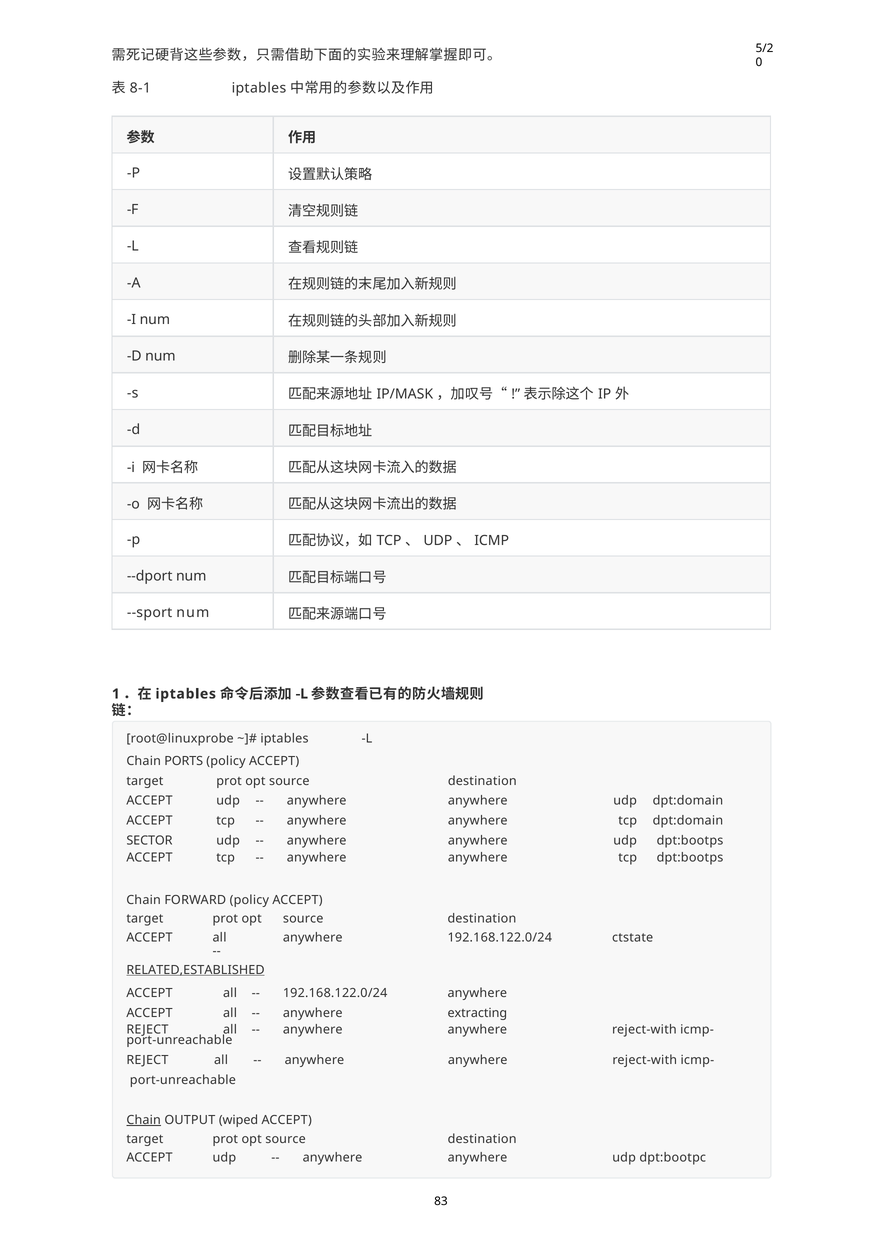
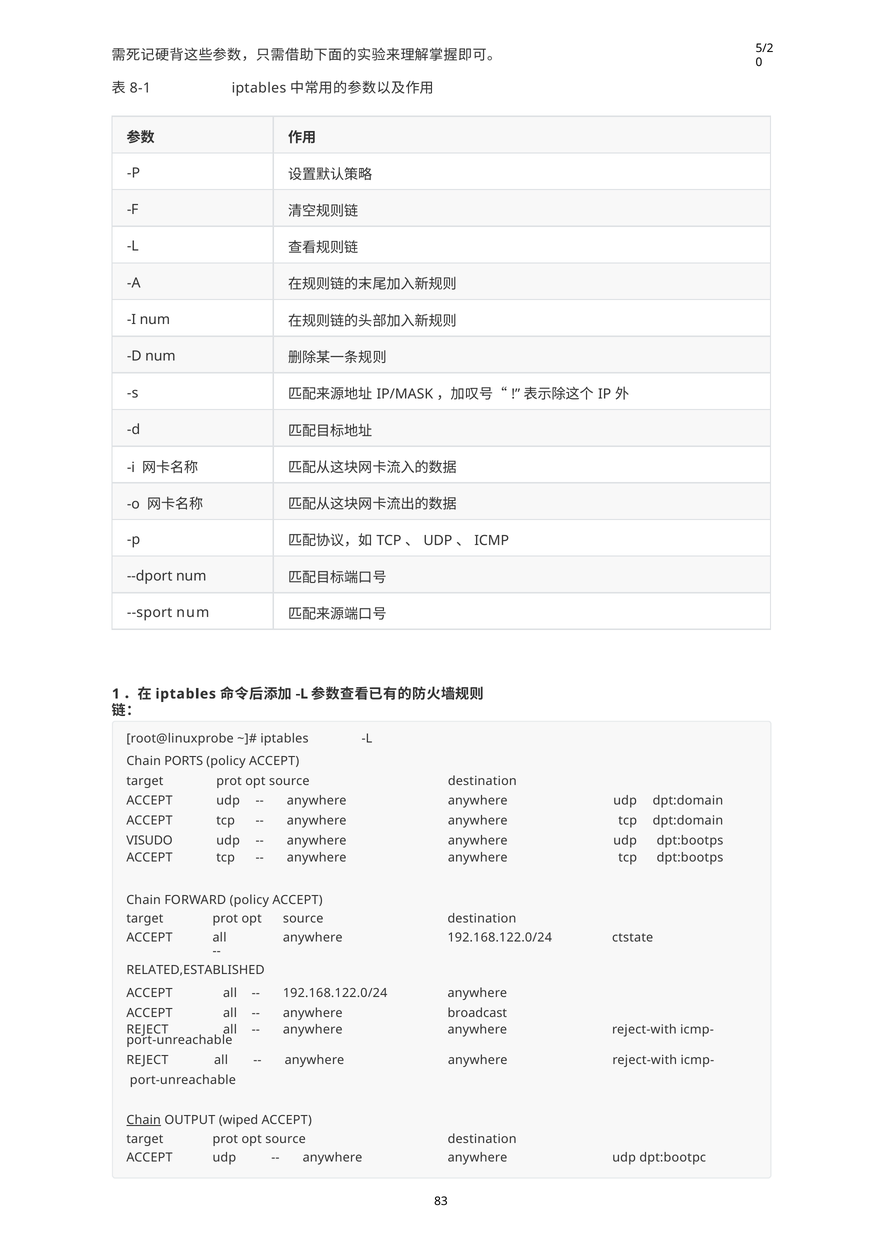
SECTOR: SECTOR -> VISUDO
RELATED,ESTABLISHED underline: present -> none
extracting: extracting -> broadcast
